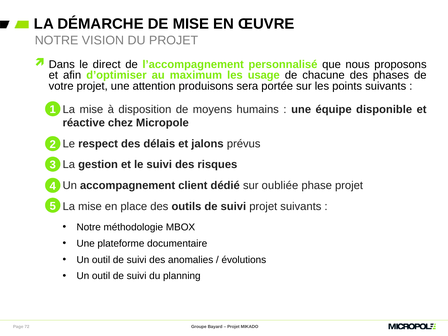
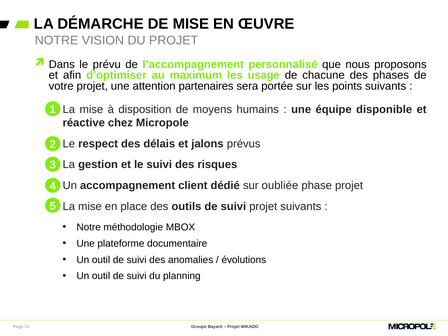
direct: direct -> prévu
produisons: produisons -> partenaires
